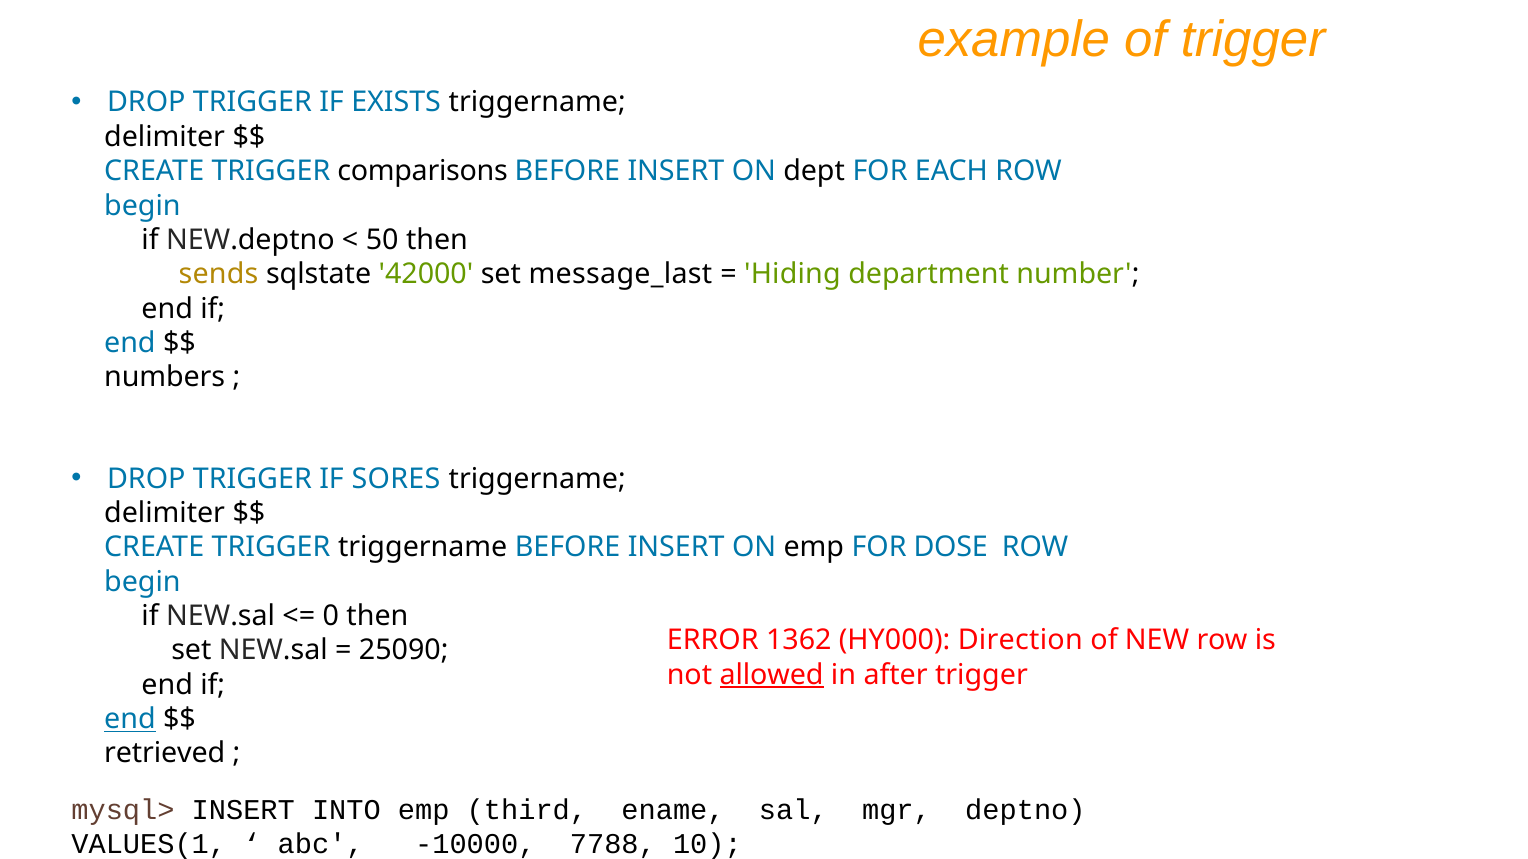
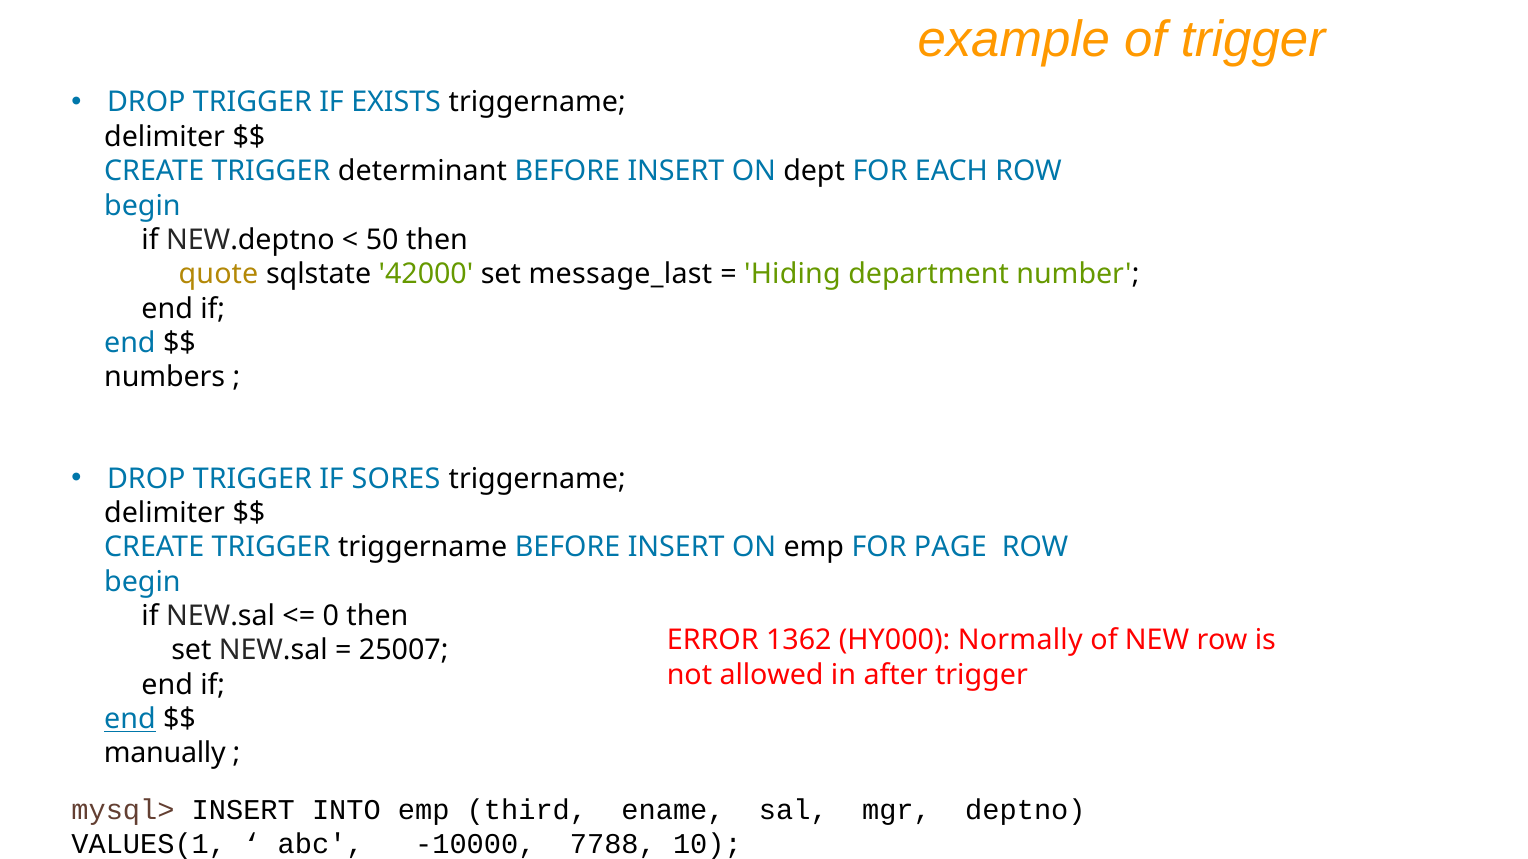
comparisons: comparisons -> determinant
sends: sends -> quote
DOSE: DOSE -> PAGE
Direction: Direction -> Normally
25090: 25090 -> 25007
allowed underline: present -> none
retrieved: retrieved -> manually
